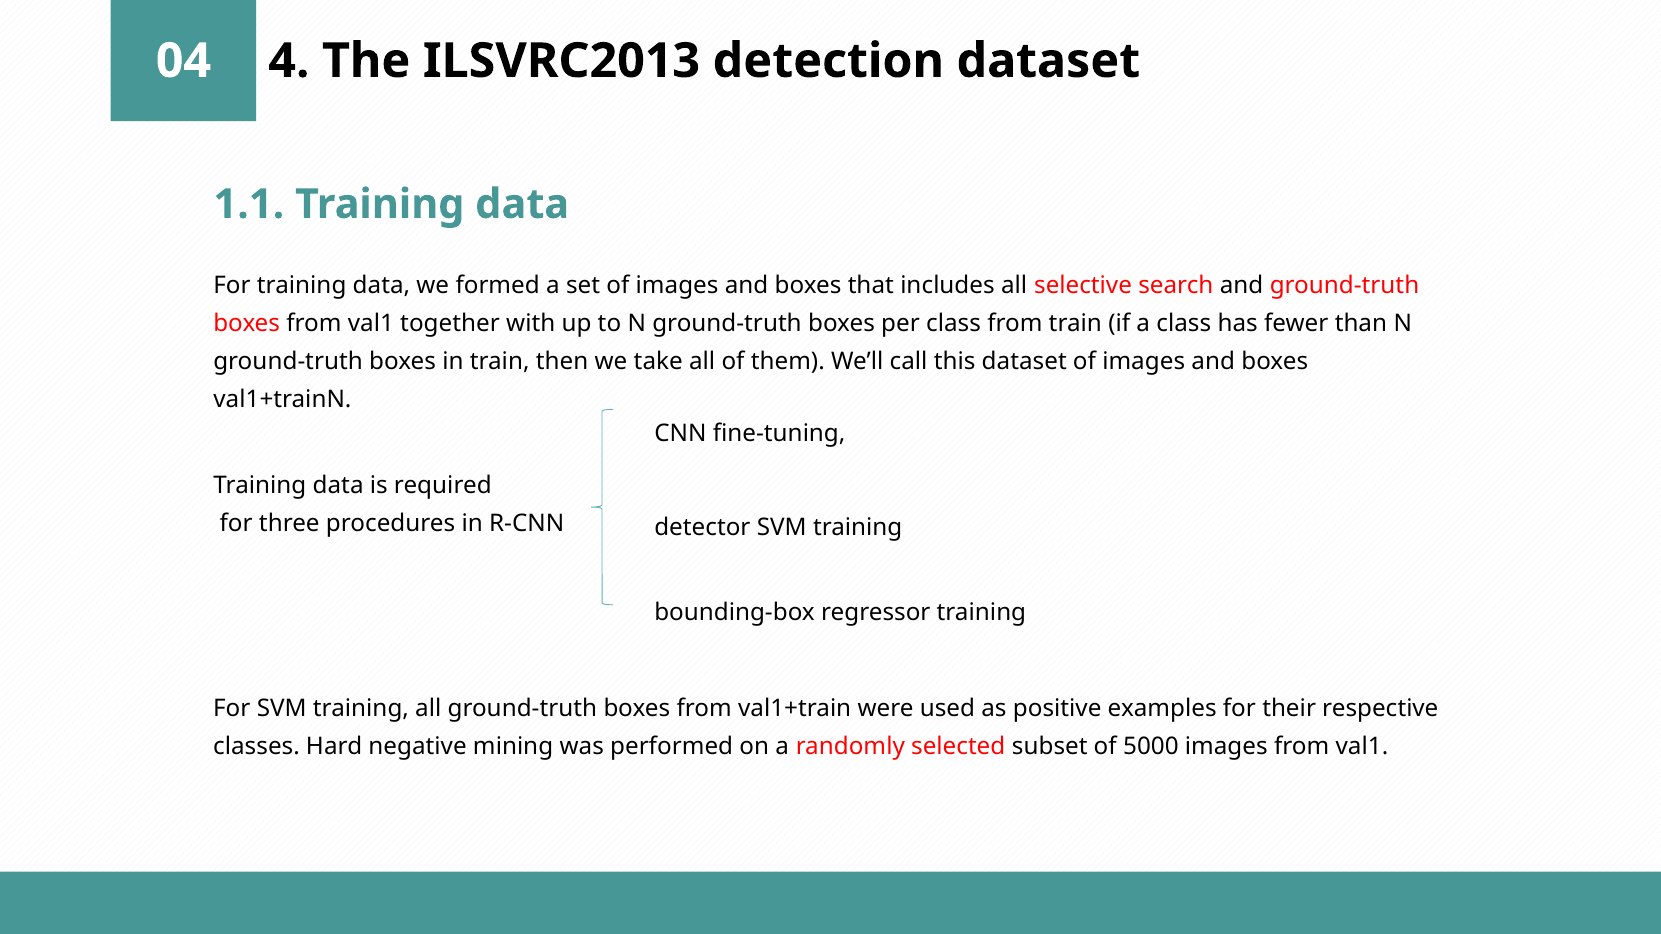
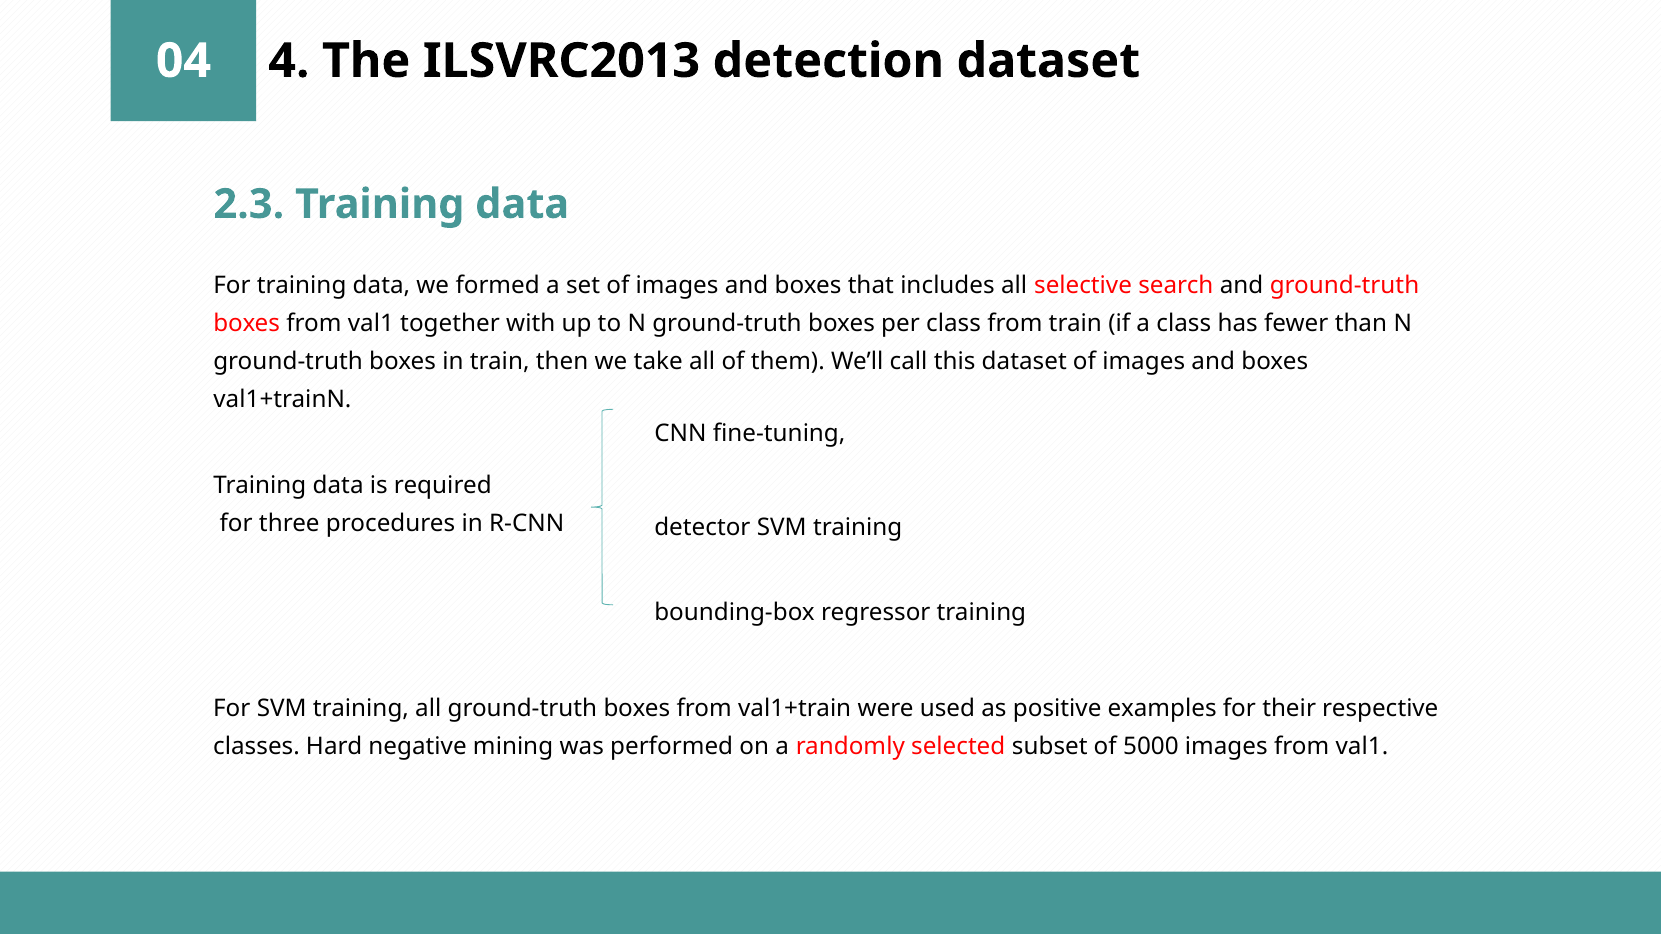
1.1: 1.1 -> 2.3
